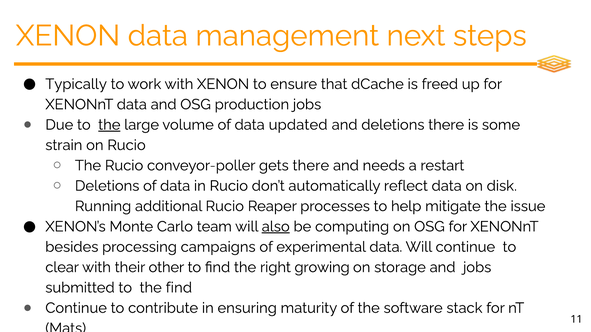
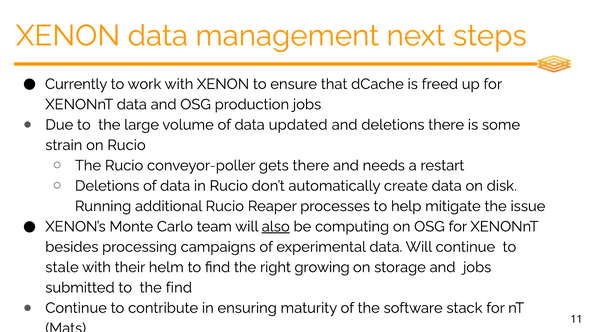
Typically: Typically -> Currently
the at (109, 125) underline: present -> none
reflect: reflect -> create
clear: clear -> stale
other: other -> helm
